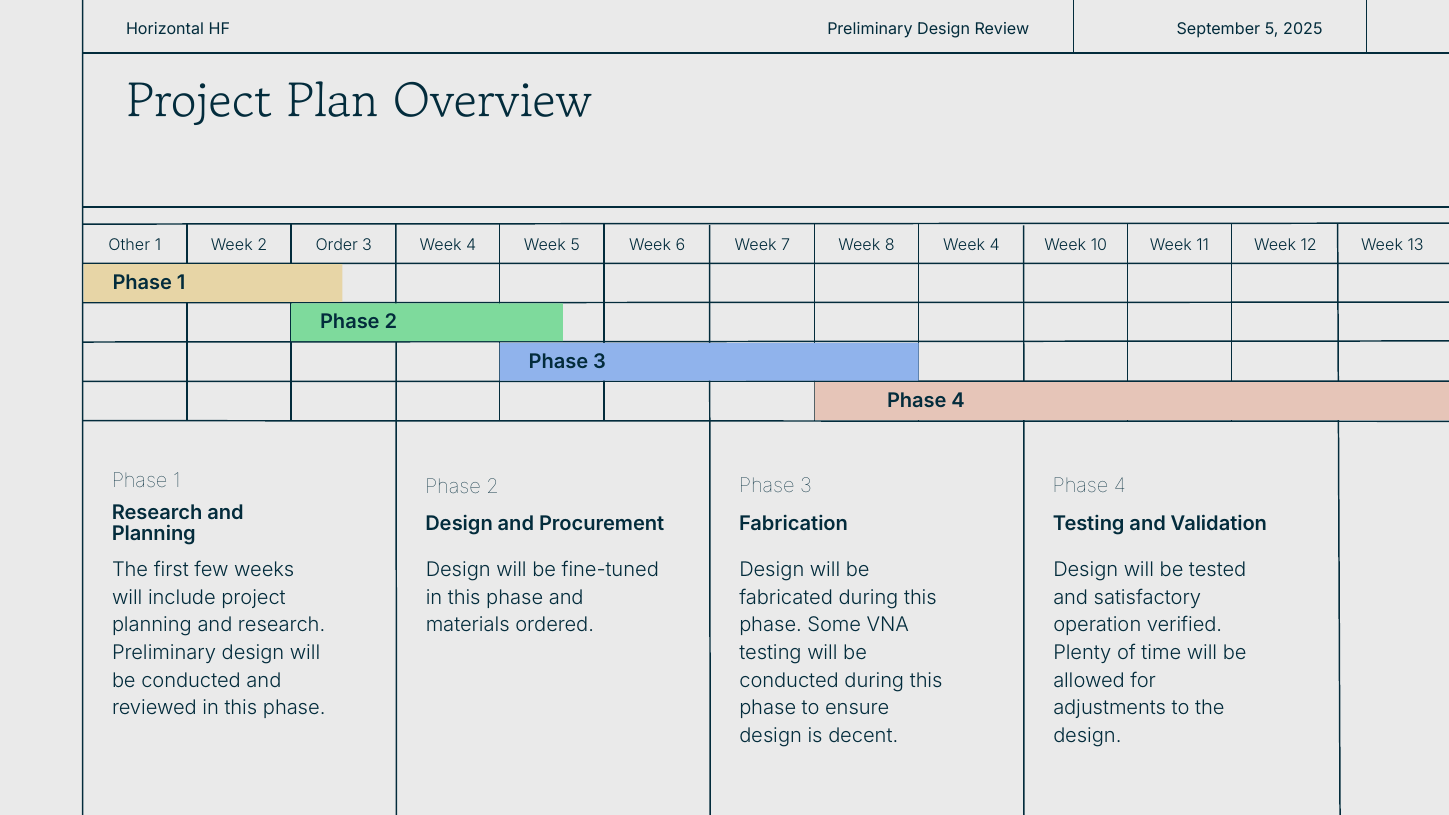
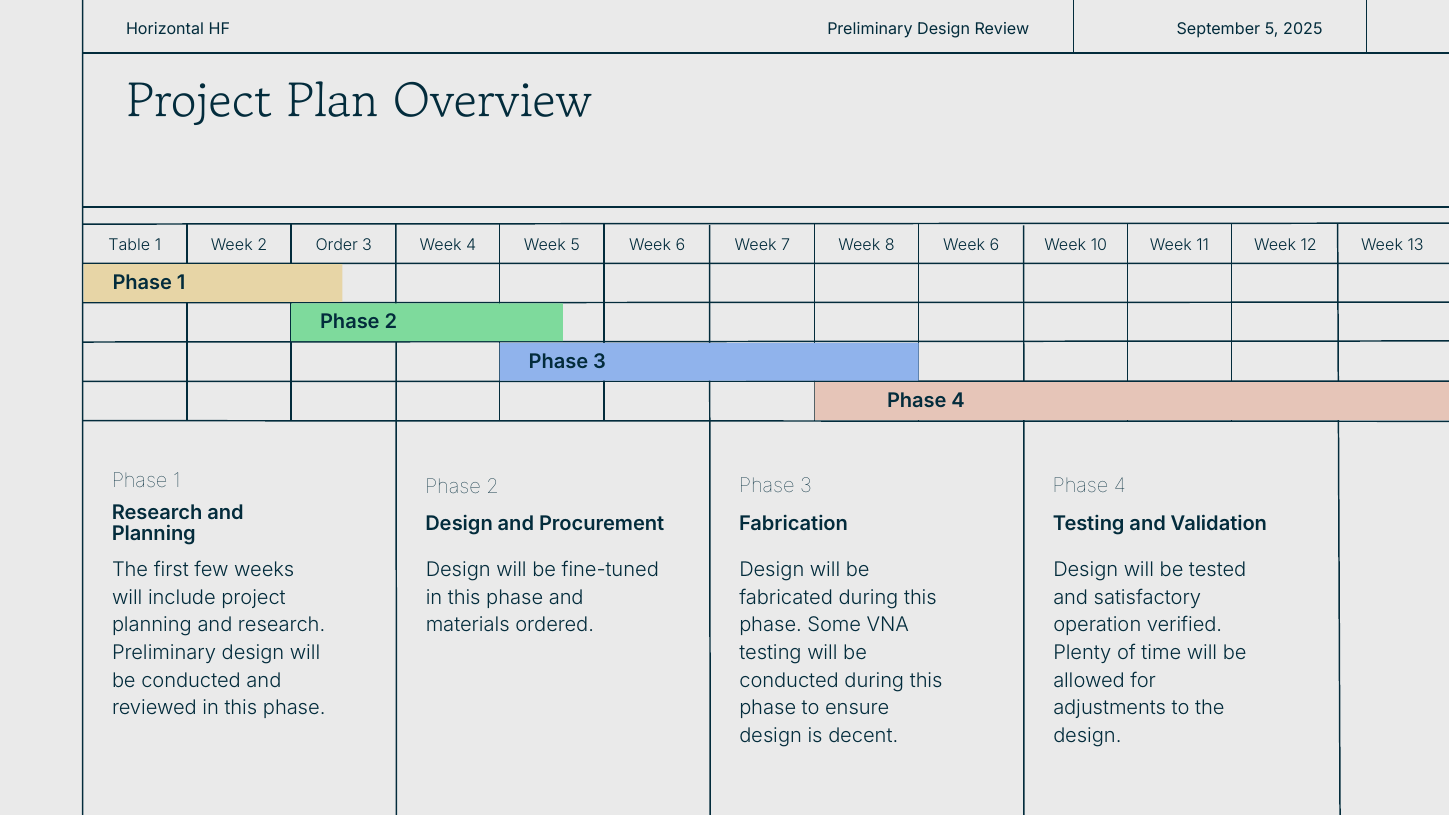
Other: Other -> Table
8 Week 4: 4 -> 6
